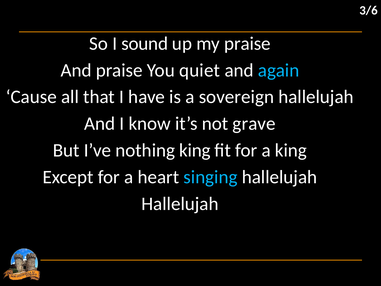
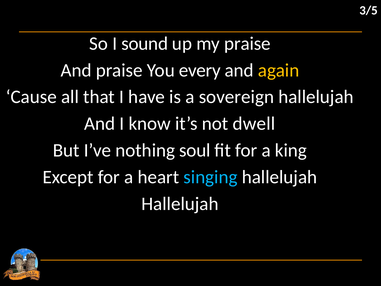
3/6: 3/6 -> 3/5
quiet: quiet -> every
again colour: light blue -> yellow
grave: grave -> dwell
nothing king: king -> soul
